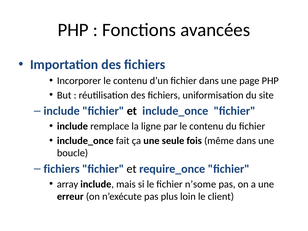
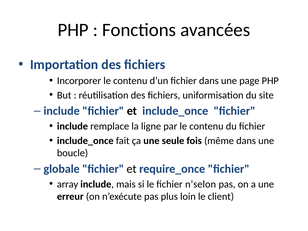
fichiers at (62, 169): fichiers -> globale
n’some: n’some -> n’selon
